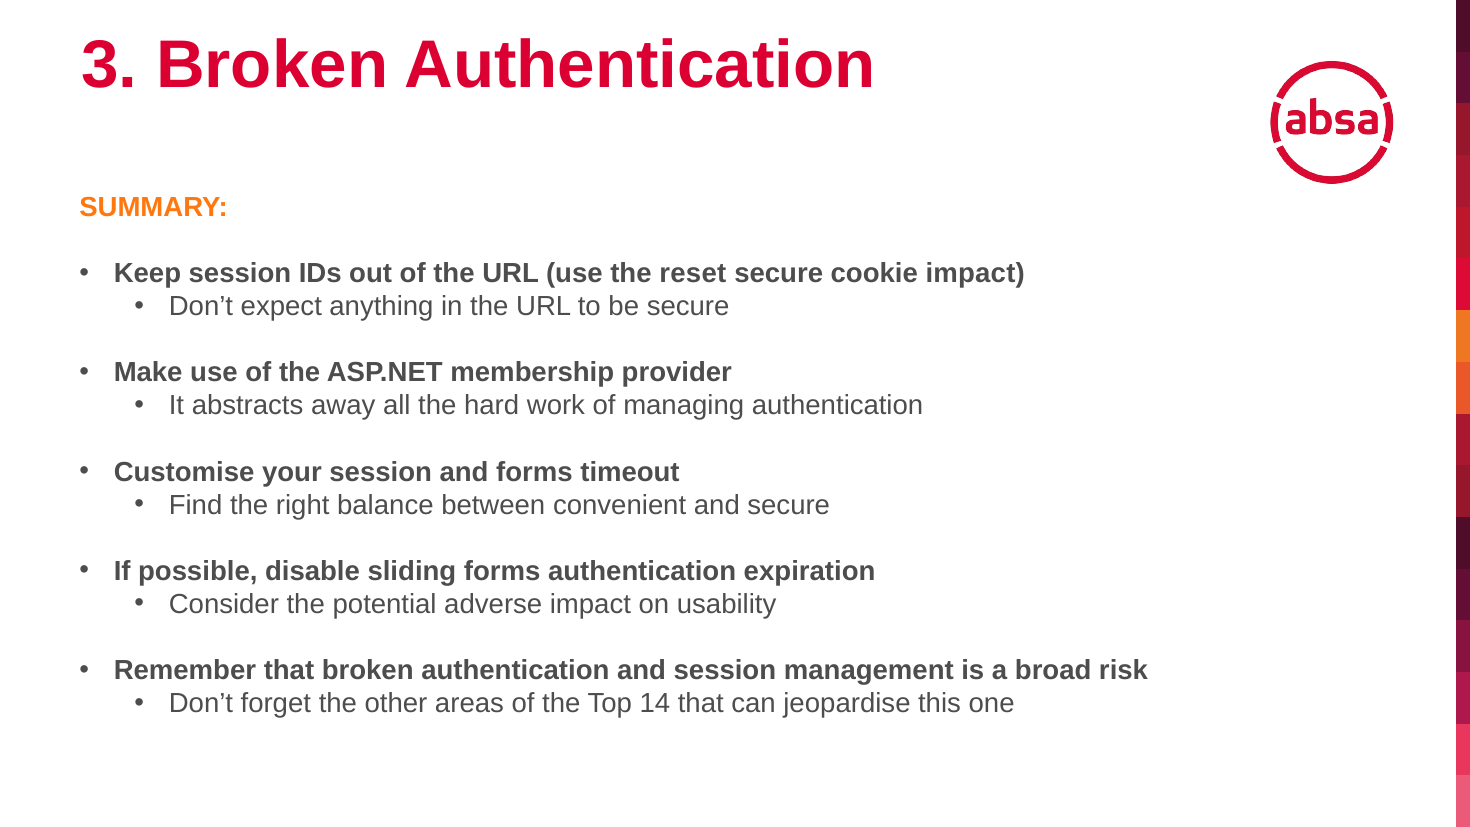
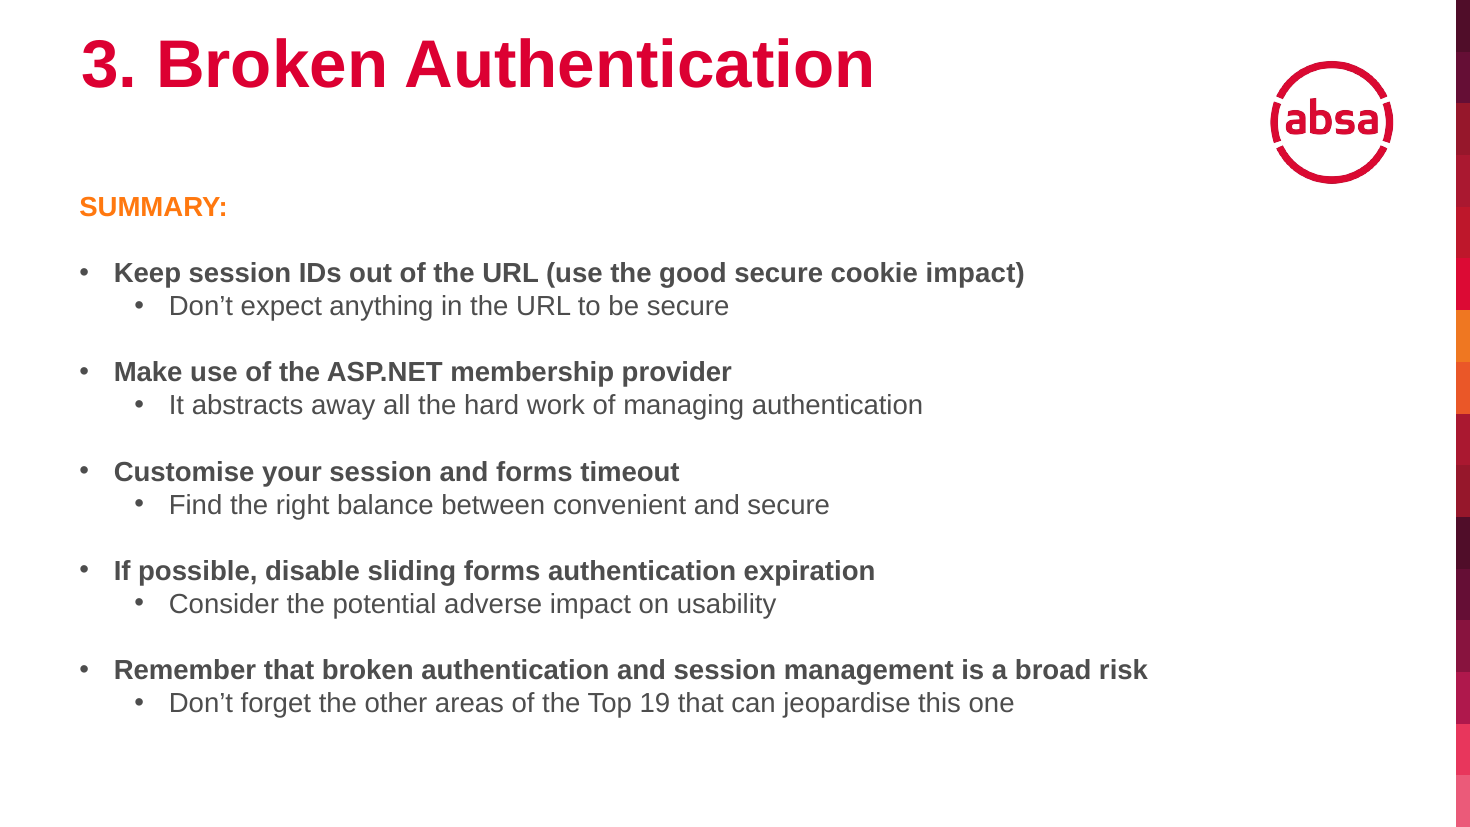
reset: reset -> good
14: 14 -> 19
